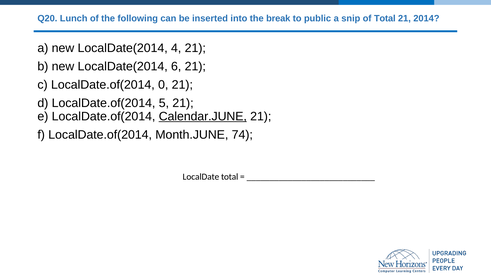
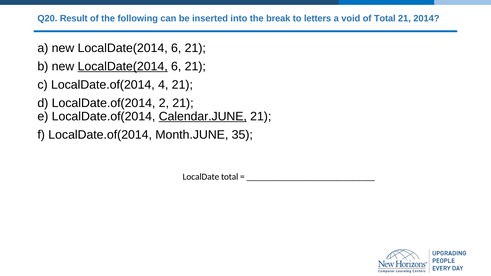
Lunch: Lunch -> Result
public: public -> letters
snip: snip -> void
a new LocalDate(2014 4: 4 -> 6
LocalDate(2014 at (123, 66) underline: none -> present
0: 0 -> 4
5: 5 -> 2
74: 74 -> 35
